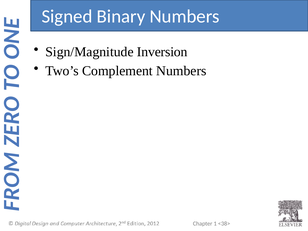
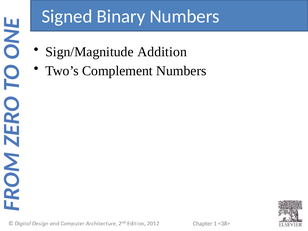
Inversion: Inversion -> Addition
